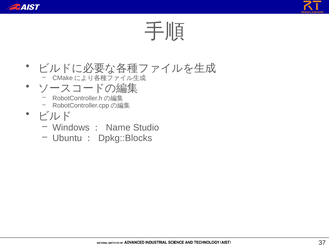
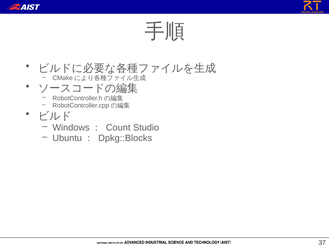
Name: Name -> Count
